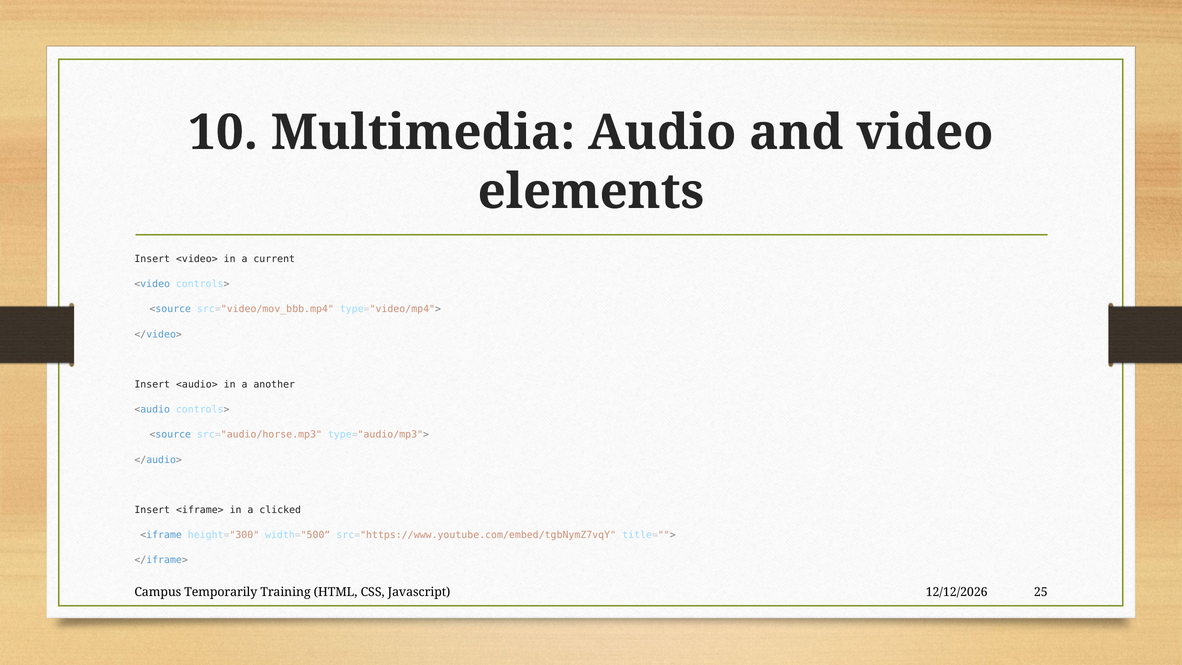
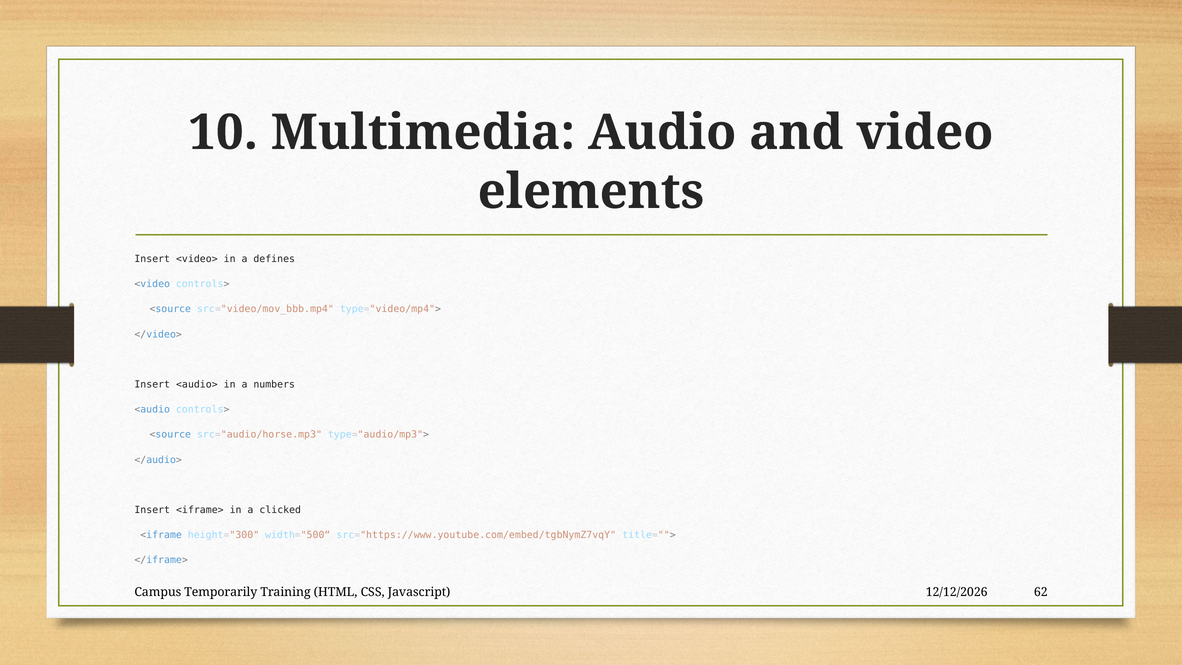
current: current -> defines
another: another -> numbers
25: 25 -> 62
